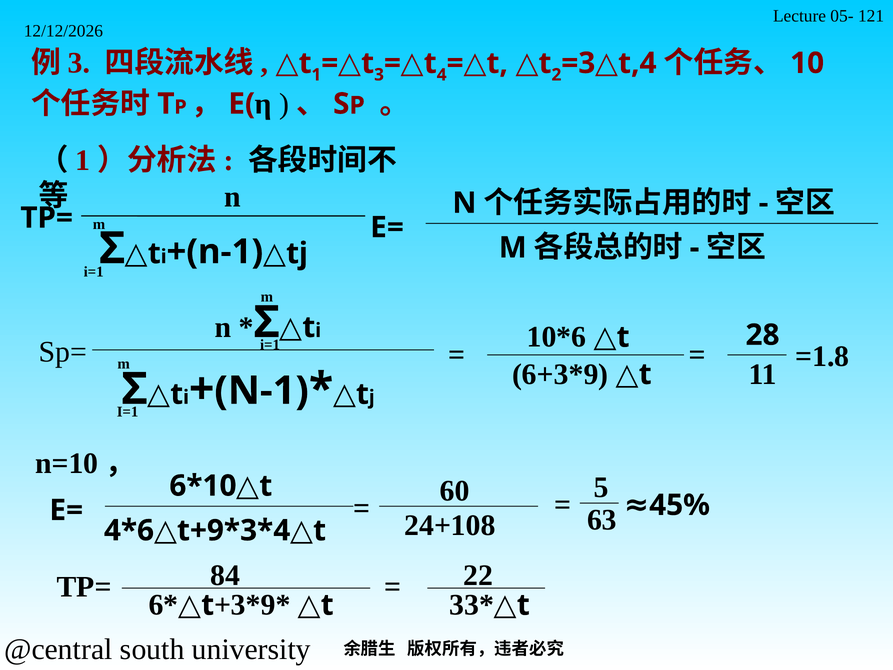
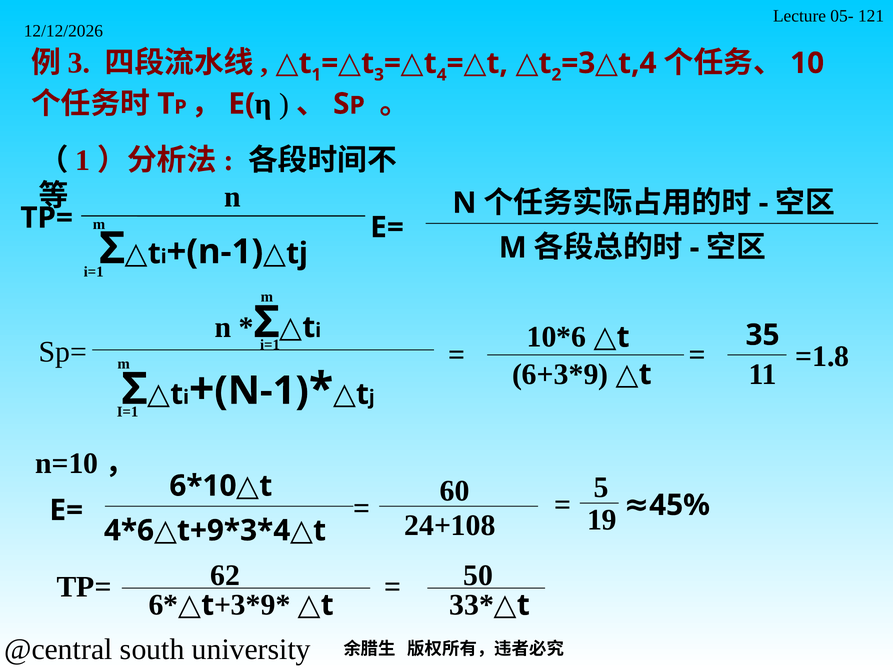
28: 28 -> 35
63: 63 -> 19
84: 84 -> 62
22: 22 -> 50
